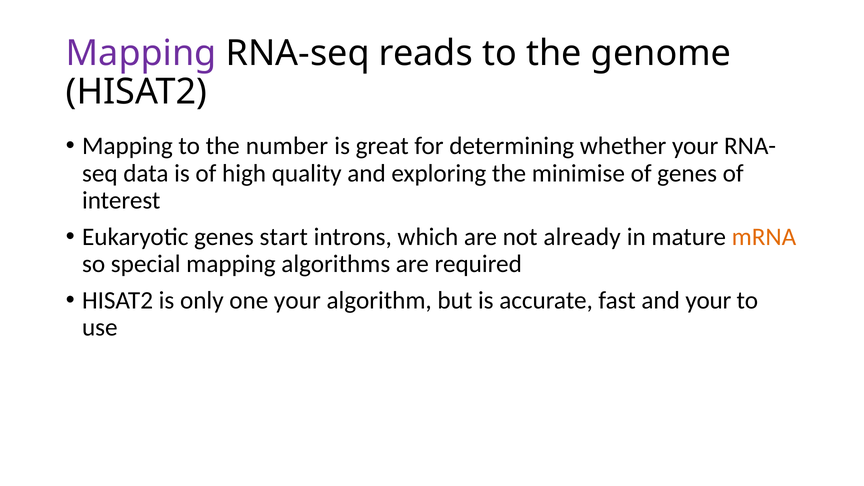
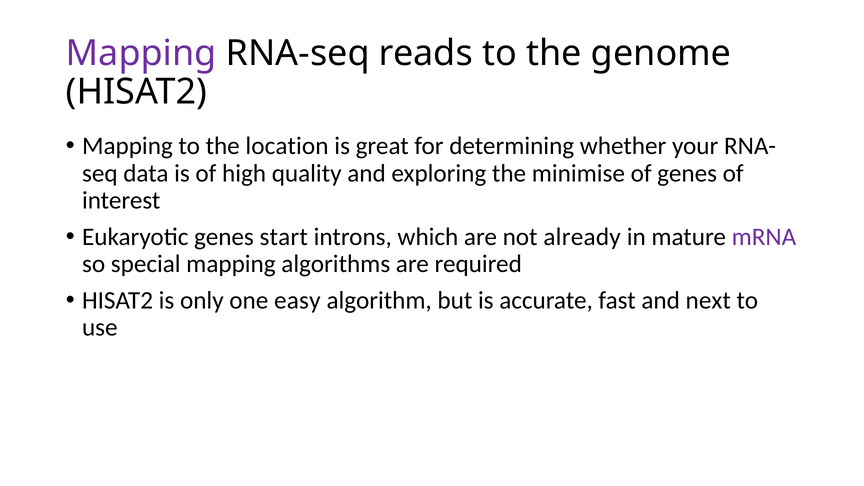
number: number -> location
mRNA colour: orange -> purple
one your: your -> easy
and your: your -> next
